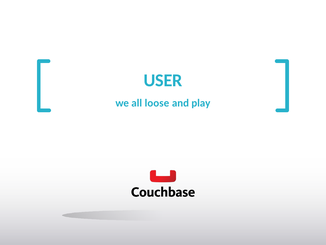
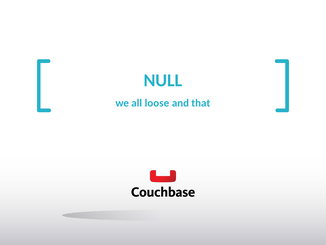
USER: USER -> NULL
play: play -> that
